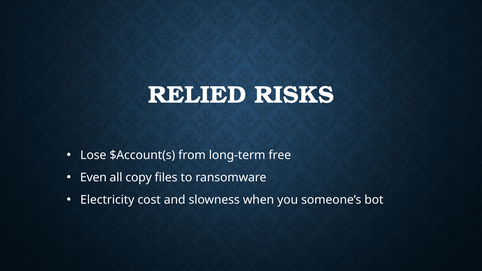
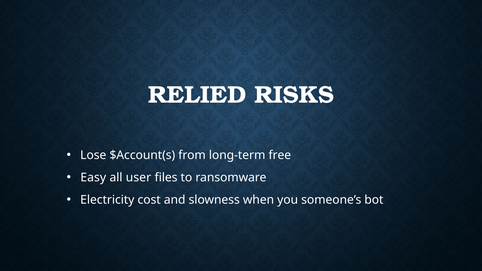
Even: Even -> Easy
copy: copy -> user
